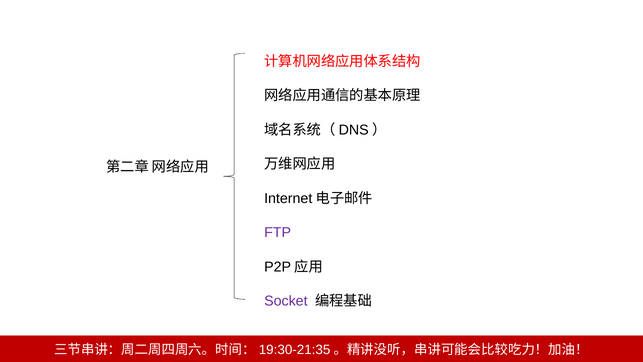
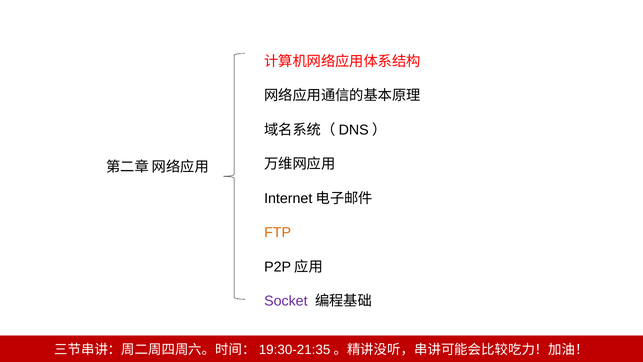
FTP colour: purple -> orange
